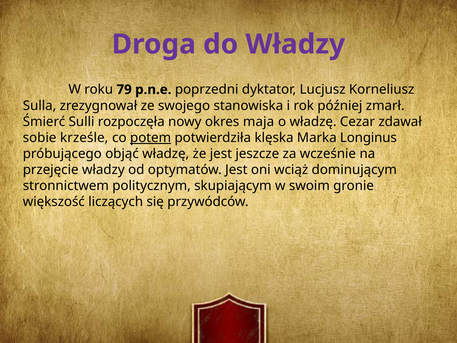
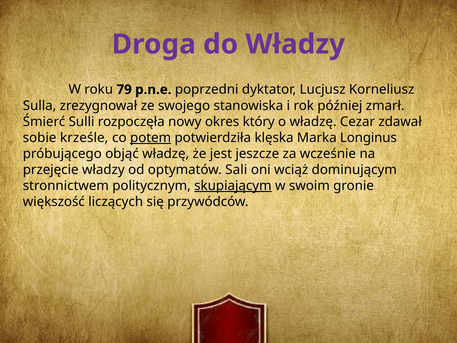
maja: maja -> który
optymatów Jest: Jest -> Sali
skupiającym underline: none -> present
